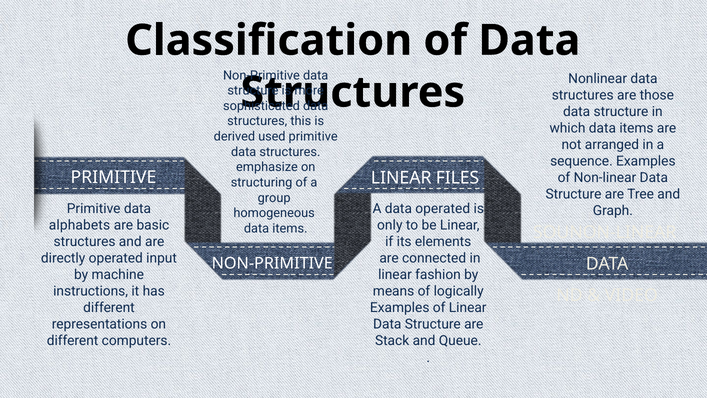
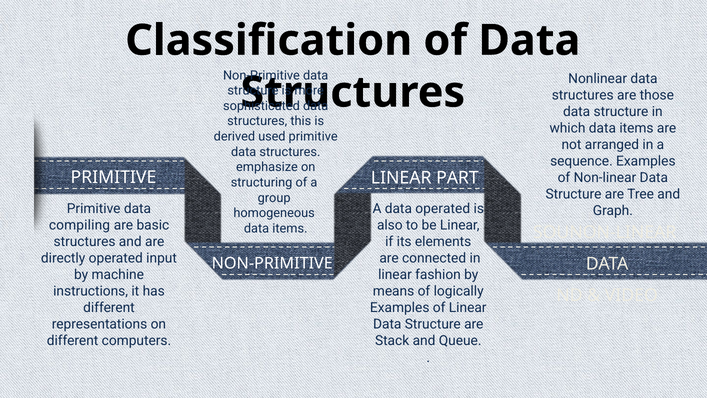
FILES: FILES -> PART
alphabets: alphabets -> compiling
only: only -> also
